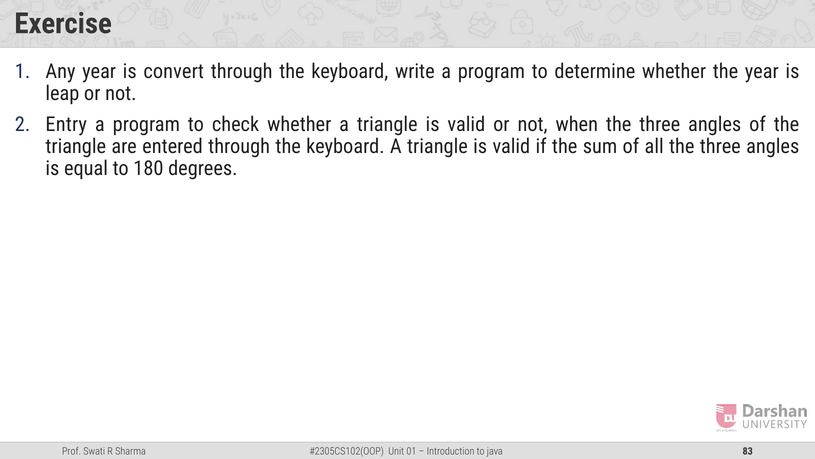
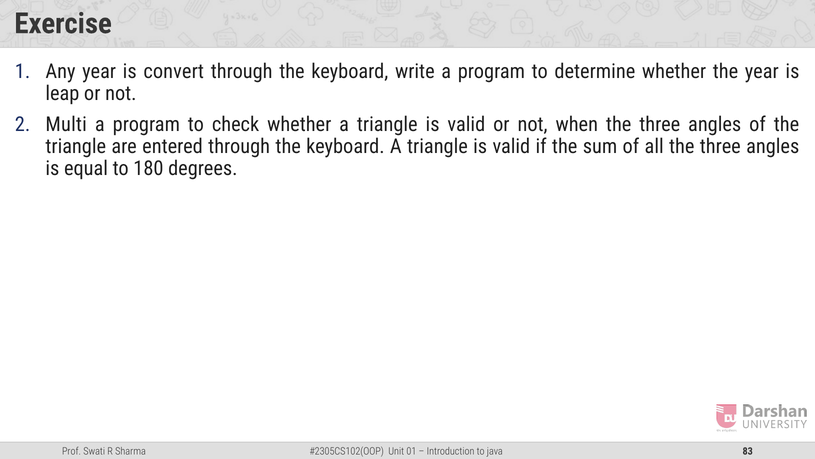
Entry: Entry -> Multi
